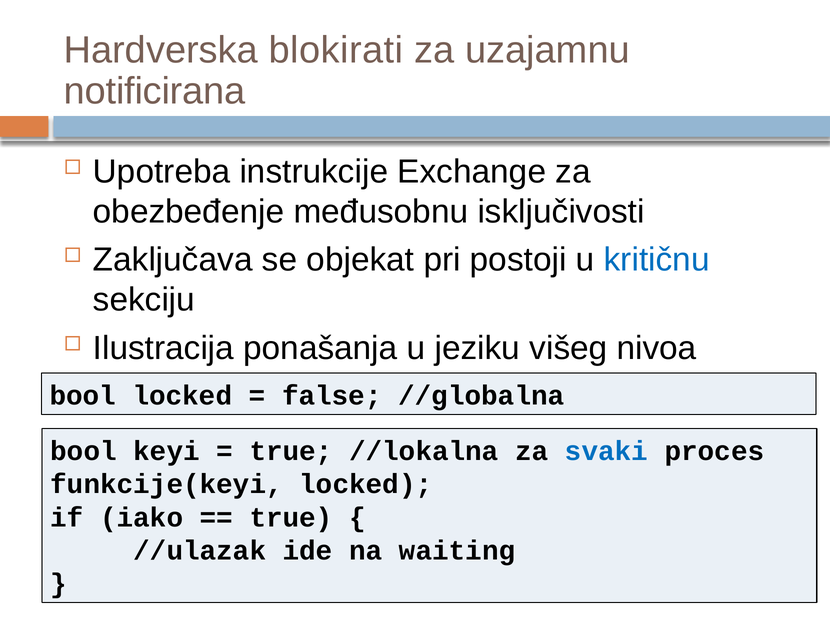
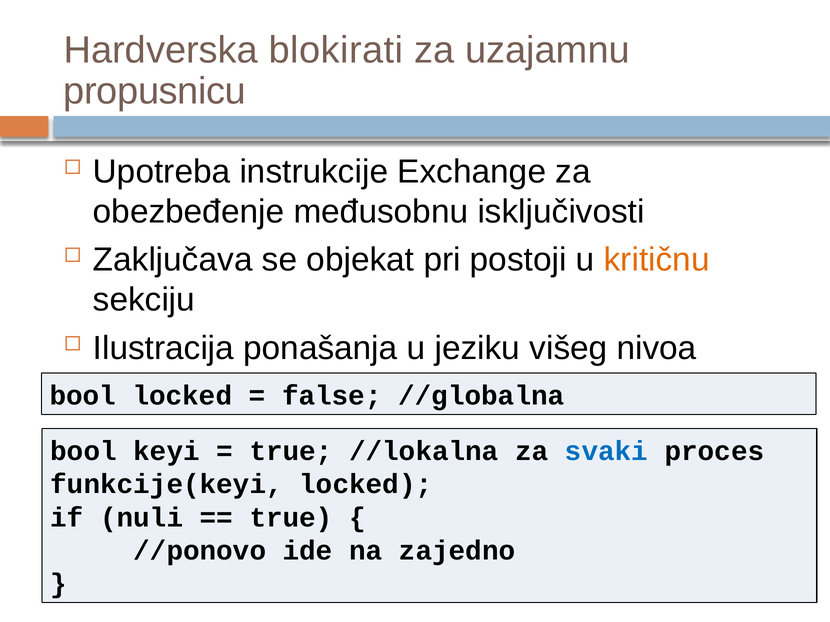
notificirana: notificirana -> propusnicu
kritičnu colour: blue -> orange
iako: iako -> nuli
//ulazak: //ulazak -> //ponovo
waiting: waiting -> zajedno
